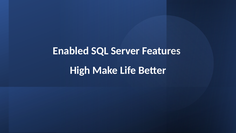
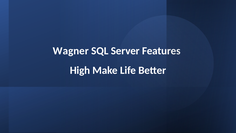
Enabled: Enabled -> Wagner
